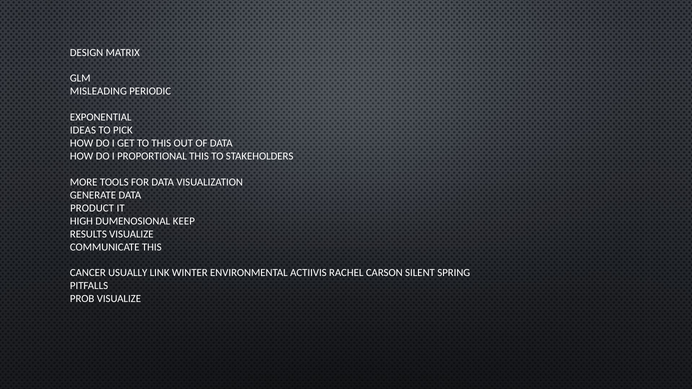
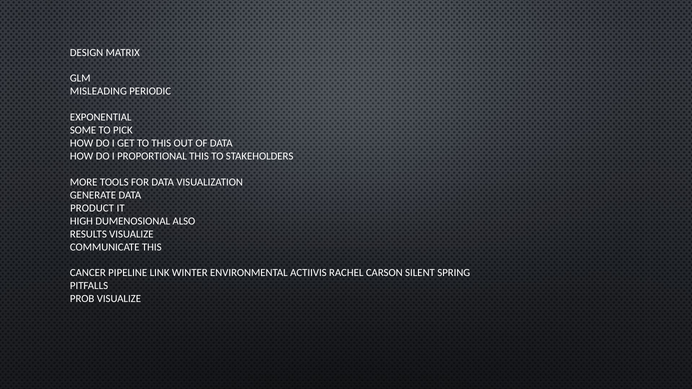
IDEAS: IDEAS -> SOME
KEEP: KEEP -> ALSO
USUALLY: USUALLY -> PIPELINE
